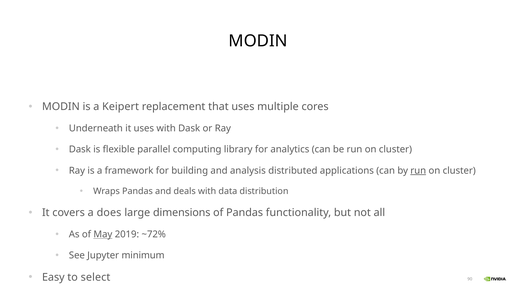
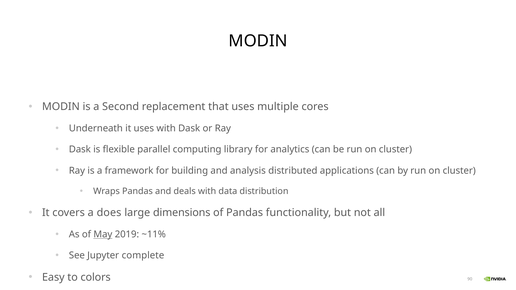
Keipert: Keipert -> Second
run at (418, 171) underline: present -> none
~72%: ~72% -> ~11%
minimum: minimum -> complete
select: select -> colors
